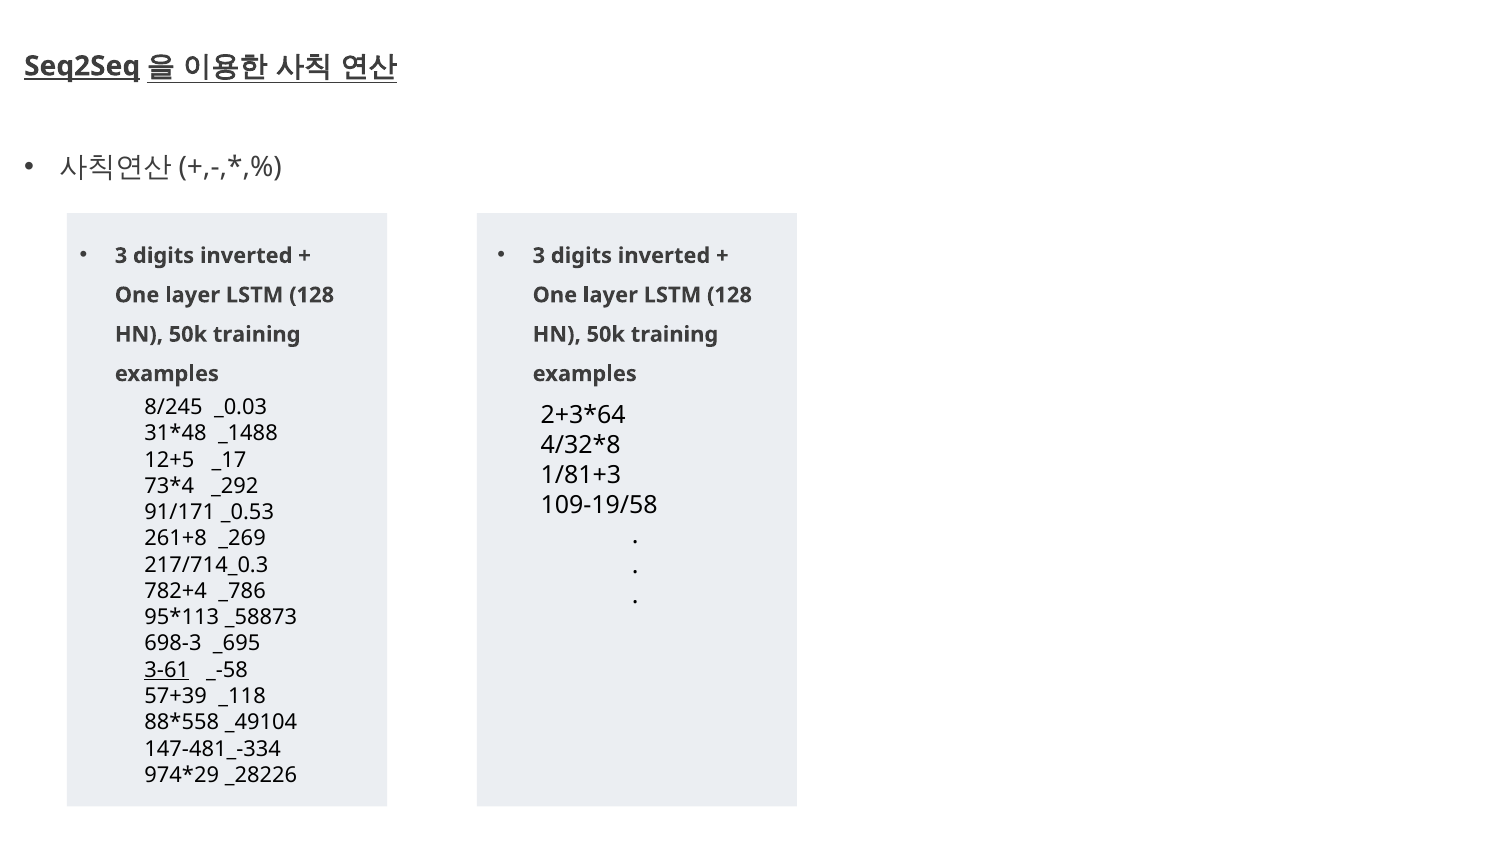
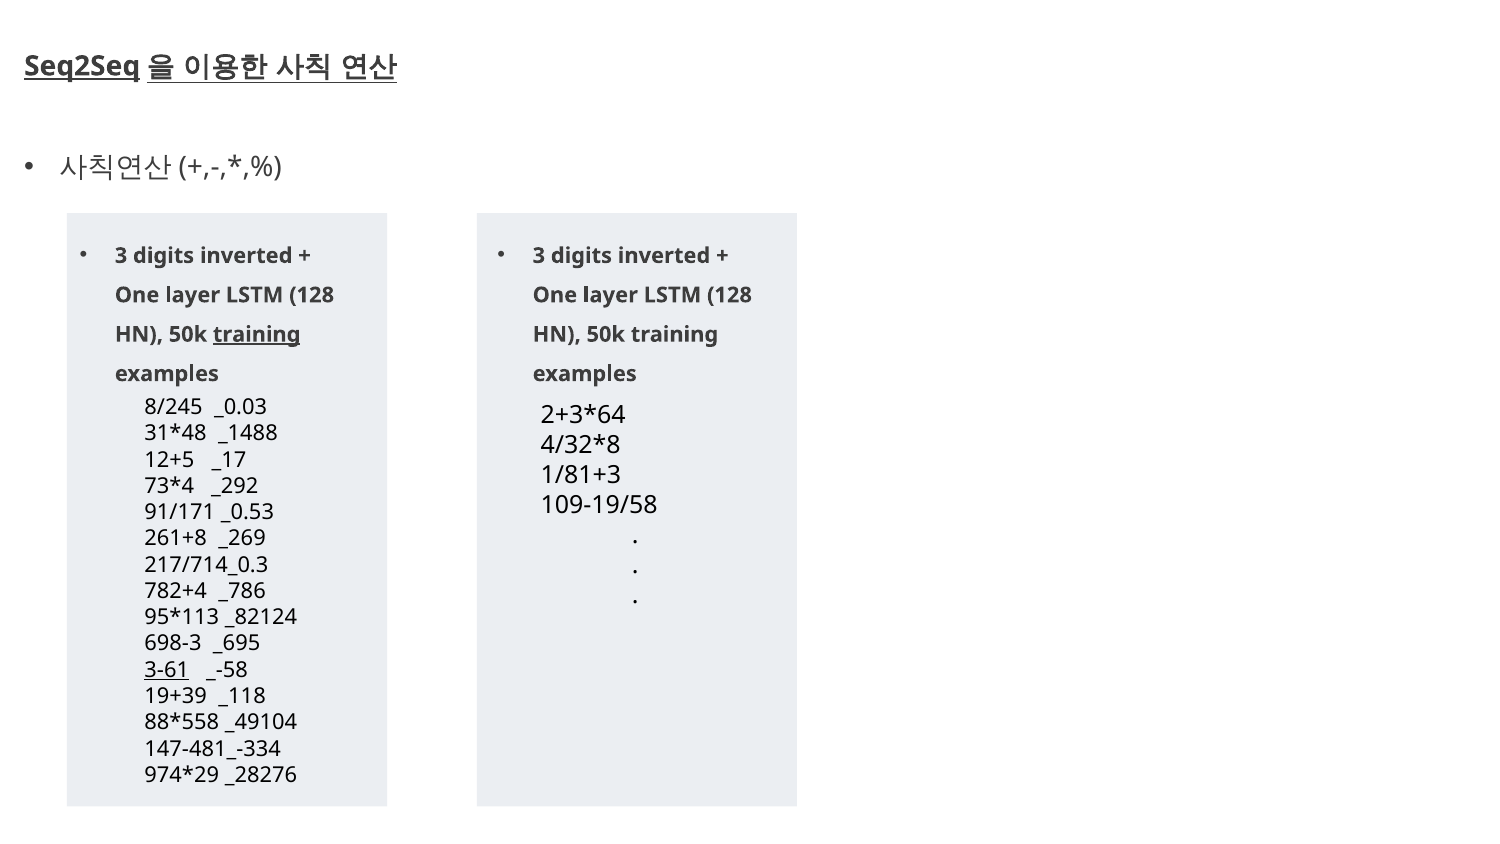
training at (257, 334) underline: none -> present
_58873: _58873 -> _82124
57+39: 57+39 -> 19+39
_28226: _28226 -> _28276
